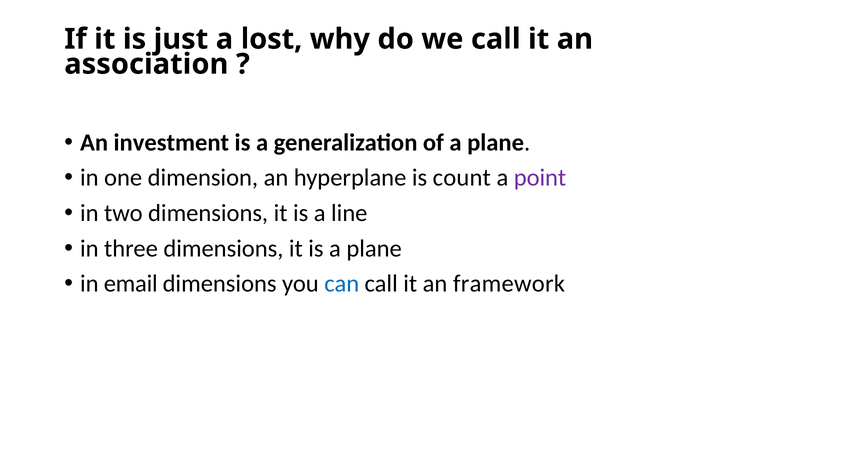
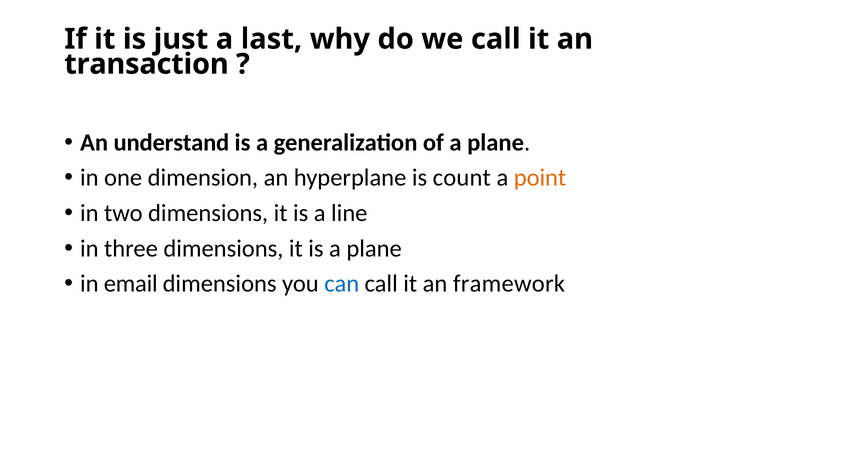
lost: lost -> last
association: association -> transaction
investment: investment -> understand
point colour: purple -> orange
